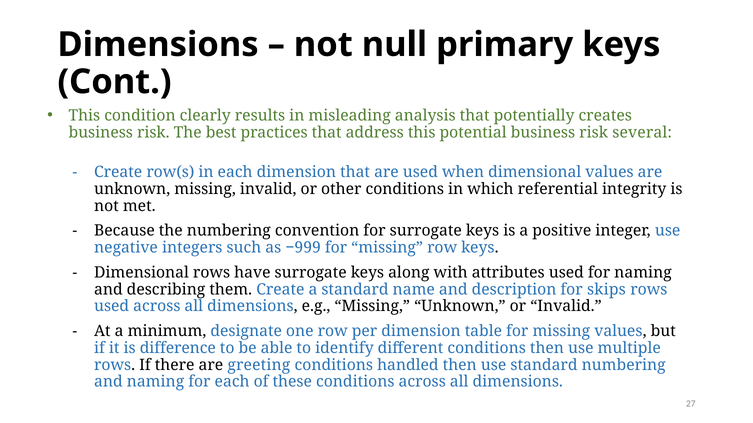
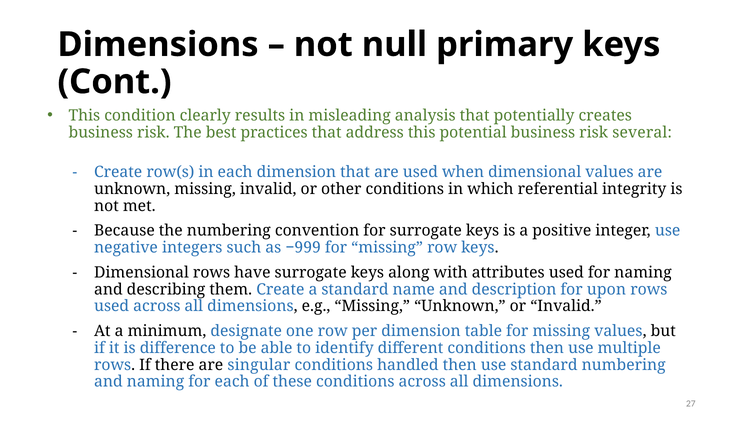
skips: skips -> upon
greeting: greeting -> singular
